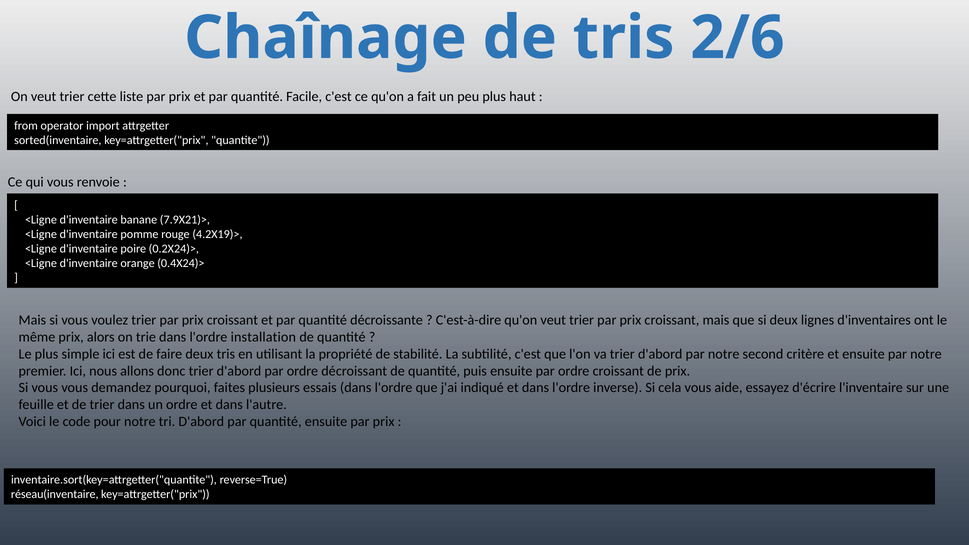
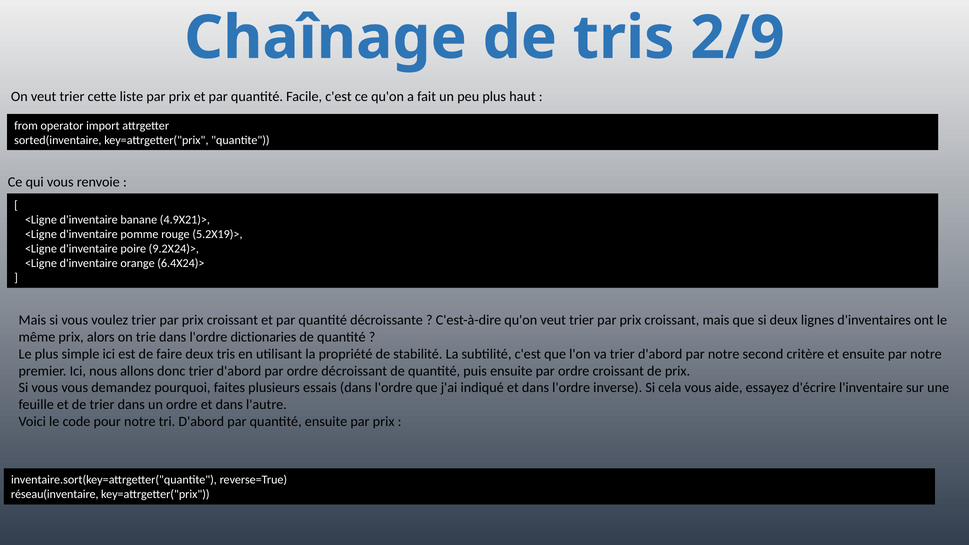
2/6: 2/6 -> 2/9
7.9X21)>: 7.9X21)> -> 4.9X21)>
4.2X19)>: 4.2X19)> -> 5.2X19)>
0.2X24)>: 0.2X24)> -> 9.2X24)>
0.4X24)>: 0.4X24)> -> 6.4X24)>
installation: installation -> dictionaries
